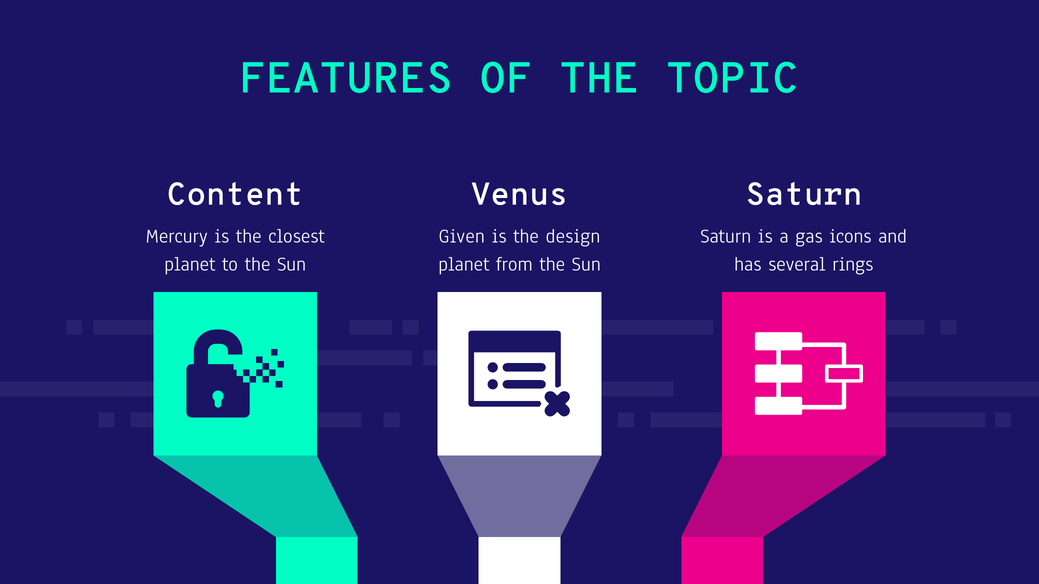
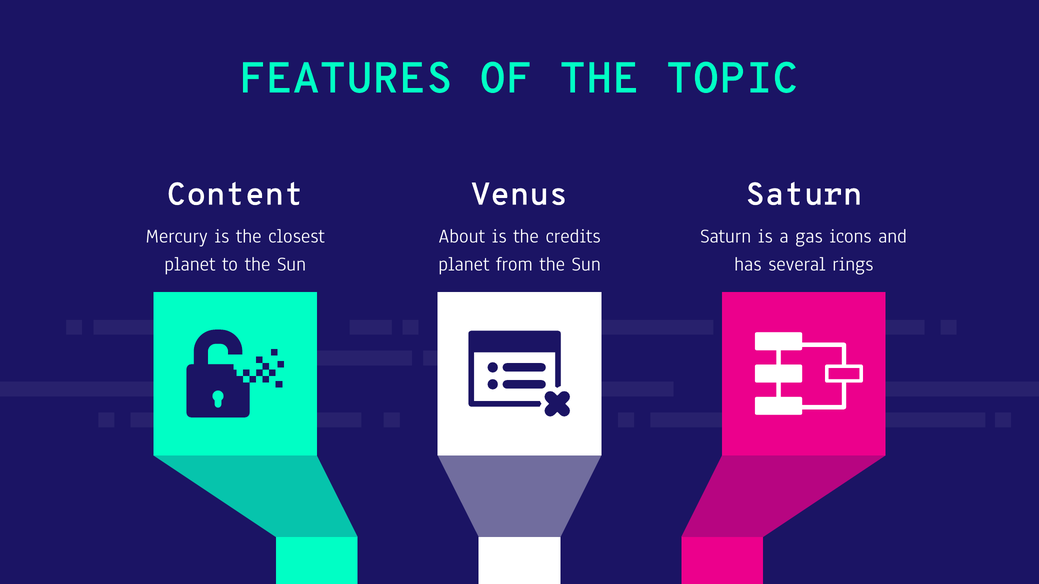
Given: Given -> About
design: design -> credits
